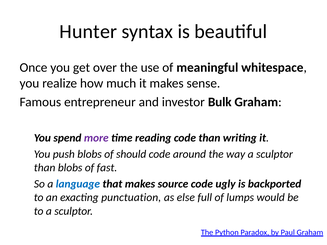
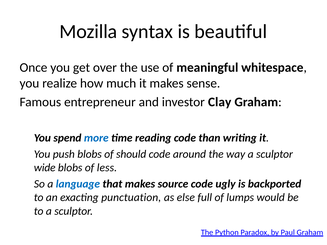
Hunter: Hunter -> Mozilla
Bulk: Bulk -> Clay
more colour: purple -> blue
than at (45, 168): than -> wide
fast: fast -> less
